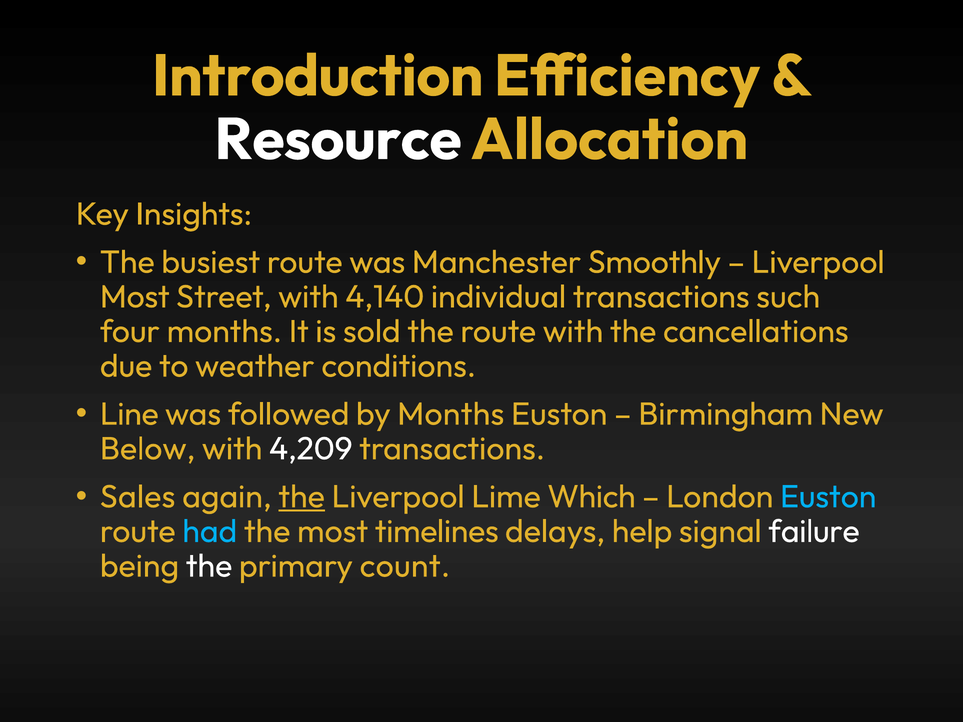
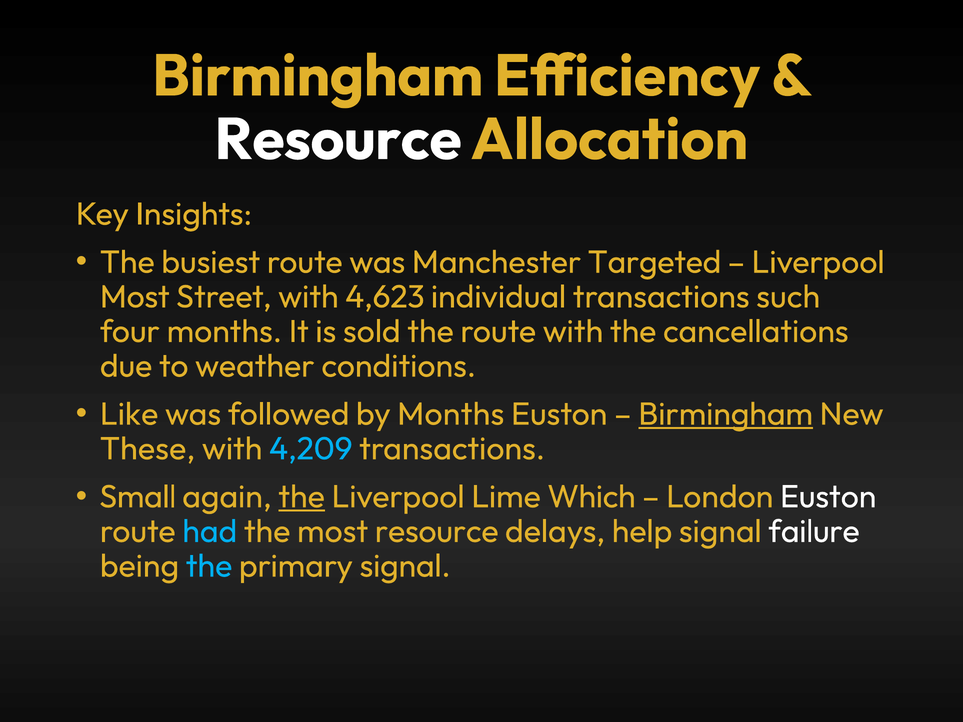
Introduction at (318, 76): Introduction -> Birmingham
Smoothly: Smoothly -> Targeted
4,140: 4,140 -> 4,623
Line: Line -> Like
Birmingham at (726, 414) underline: none -> present
Below: Below -> These
4,209 colour: white -> light blue
Sales: Sales -> Small
Euston at (828, 497) colour: light blue -> white
most timelines: timelines -> resource
the at (209, 566) colour: white -> light blue
primary count: count -> signal
